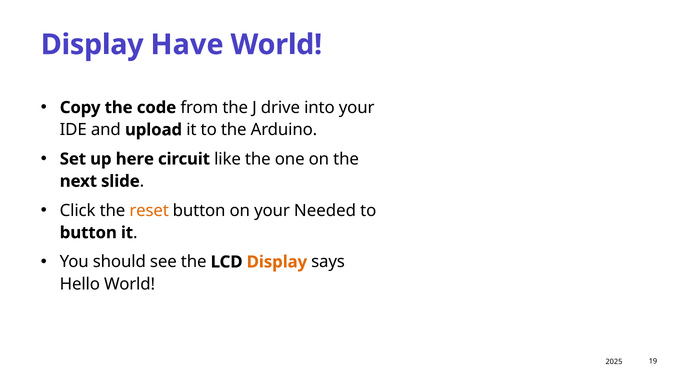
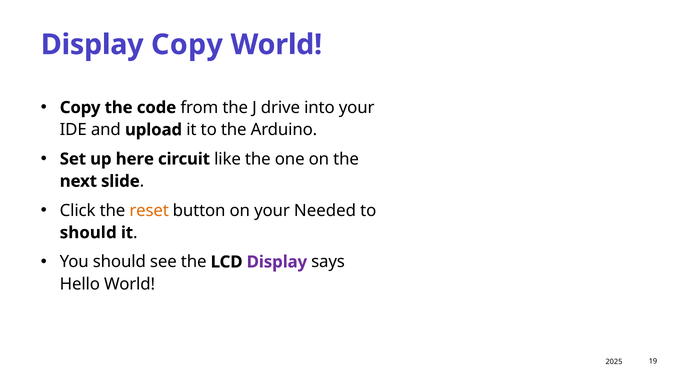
Display Have: Have -> Copy
button at (88, 232): button -> should
Display at (277, 262) colour: orange -> purple
